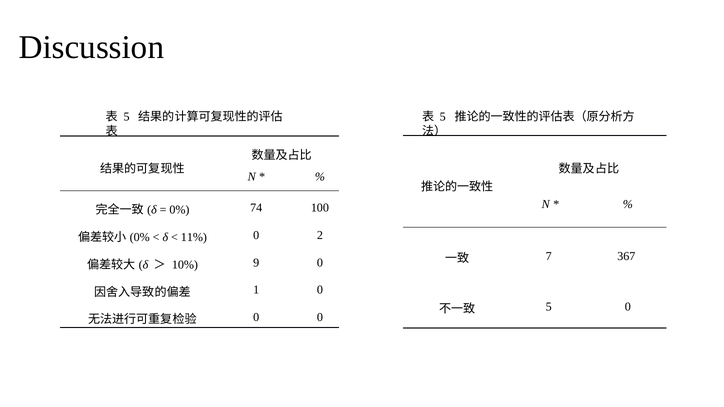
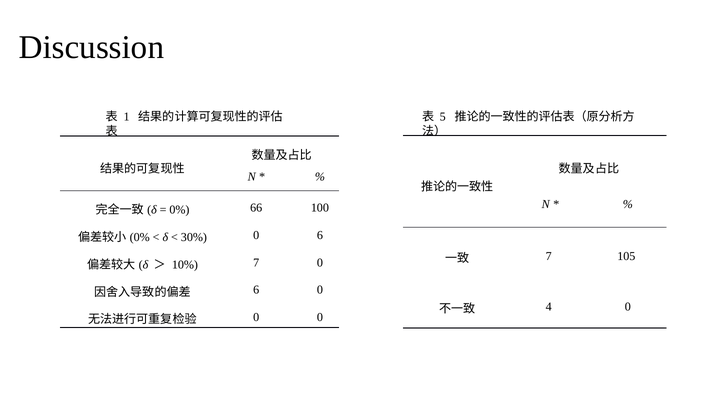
5 at (127, 117): 5 -> 1
74: 74 -> 66
11%: 11% -> 30%
0 2: 2 -> 6
367: 367 -> 105
10% 9: 9 -> 7
1 at (256, 290): 1 -> 6
5 at (549, 307): 5 -> 4
